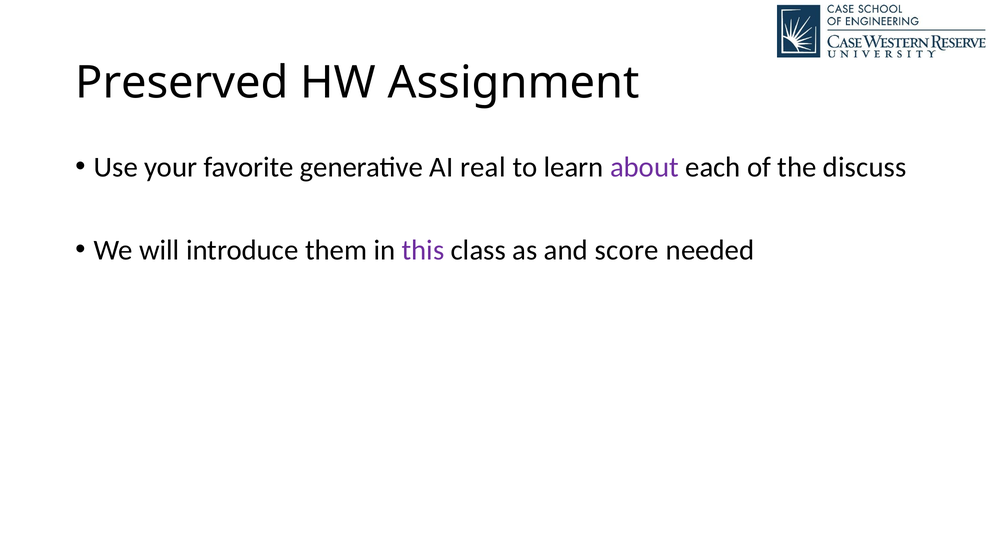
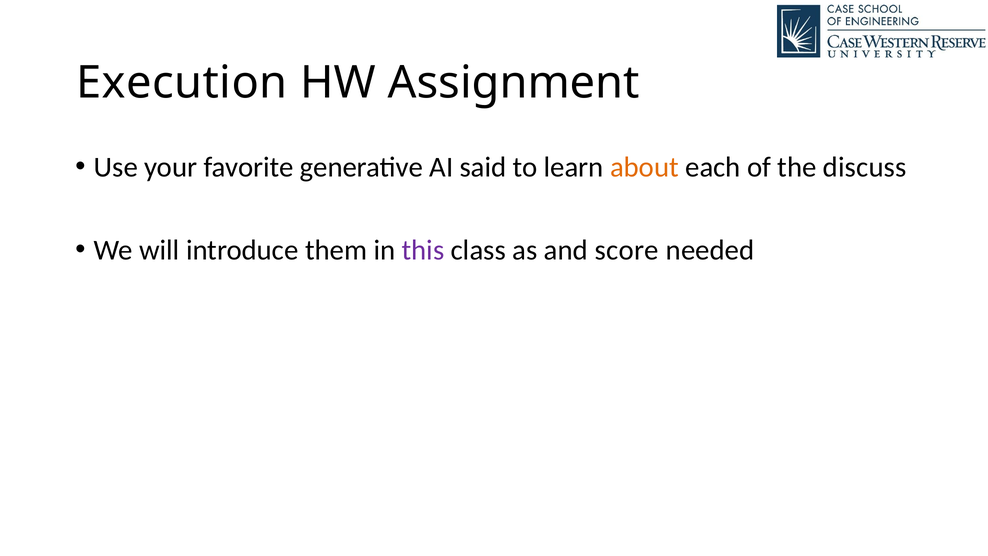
Preserved: Preserved -> Execution
real: real -> said
about colour: purple -> orange
